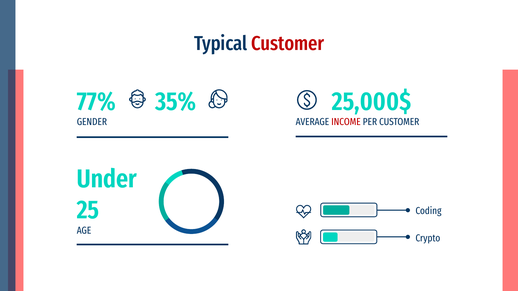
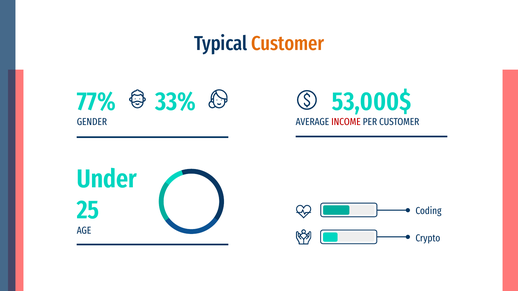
Customer at (288, 43) colour: red -> orange
25,000$: 25,000$ -> 53,000$
35%: 35% -> 33%
